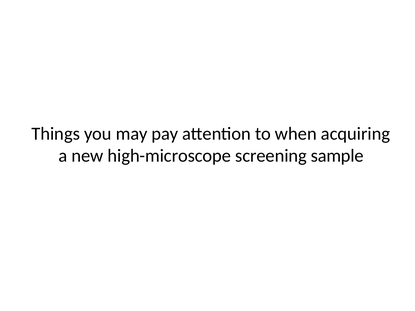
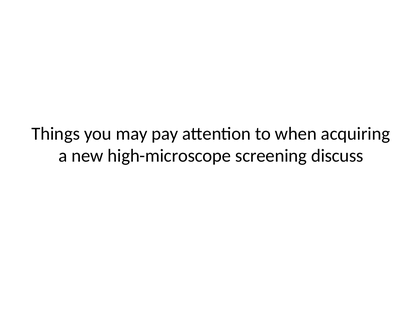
sample: sample -> discuss
